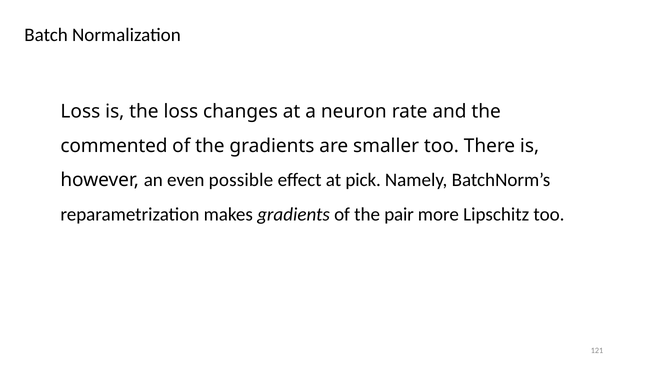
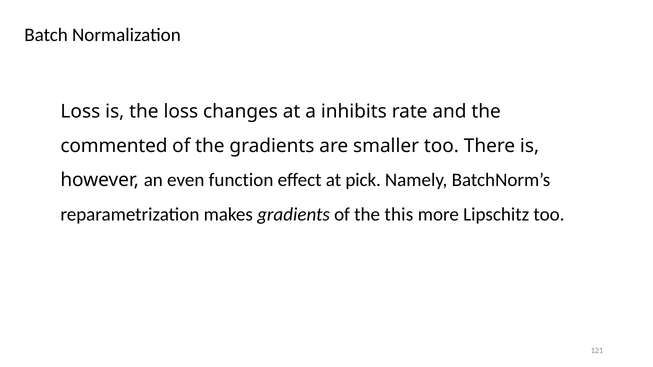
neuron: neuron -> inhibits
possible: possible -> function
pair: pair -> this
